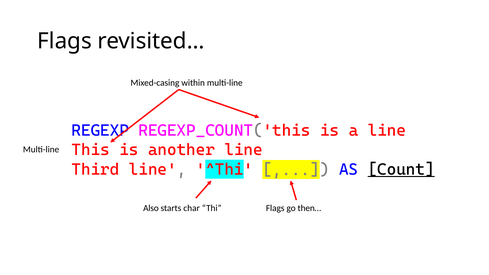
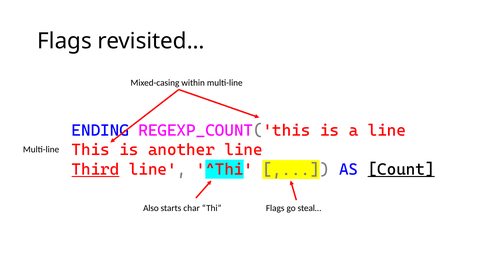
REGEXP: REGEXP -> ENDING
Third underline: none -> present
then…: then… -> steal…
